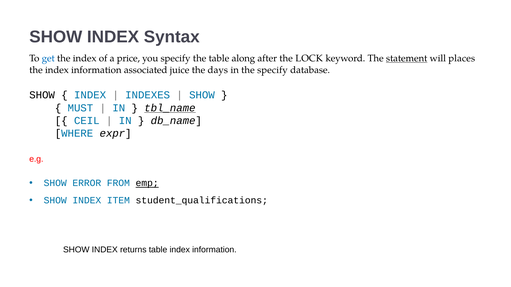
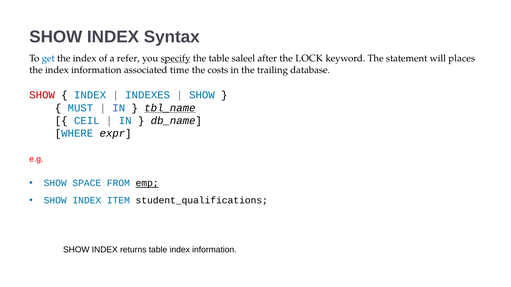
price: price -> refer
specify at (176, 59) underline: none -> present
along: along -> saleel
statement underline: present -> none
juice: juice -> time
days: days -> costs
the specify: specify -> trailing
SHOW at (42, 95) colour: black -> red
ERROR: ERROR -> SPACE
